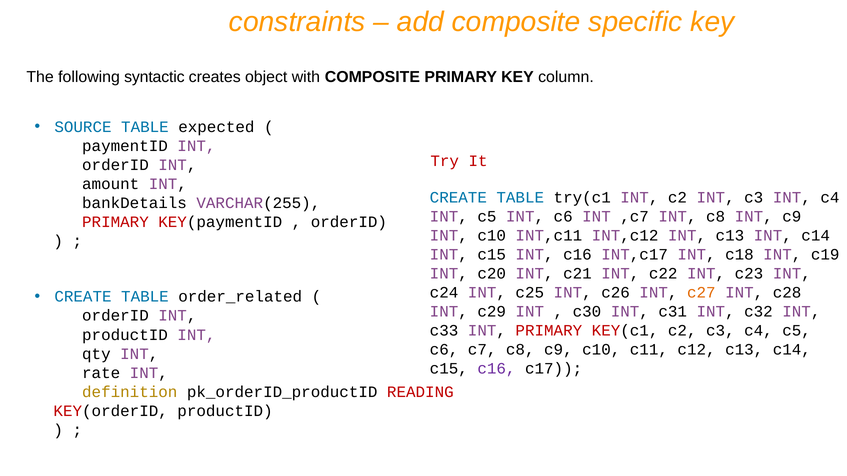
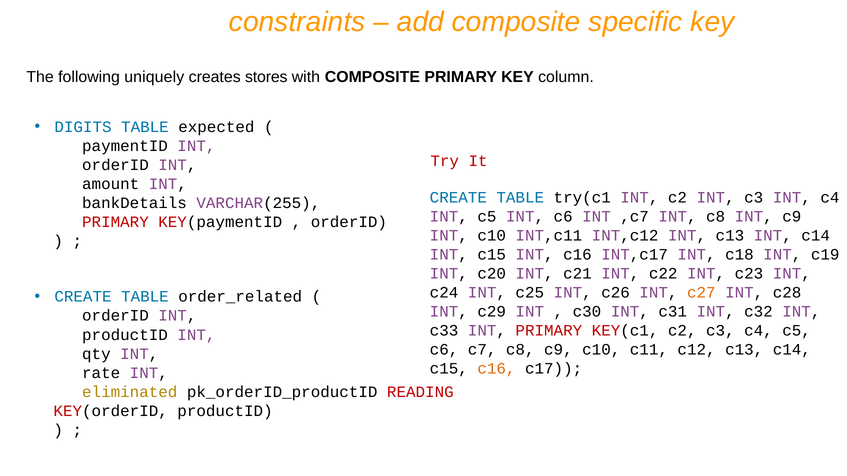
syntactic: syntactic -> uniquely
object: object -> stores
SOURCE: SOURCE -> DIGITS
c16 at (496, 369) colour: purple -> orange
definition: definition -> eliminated
